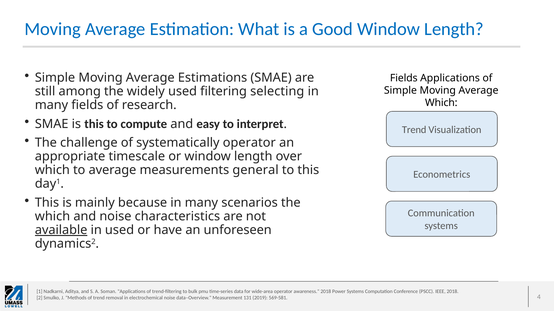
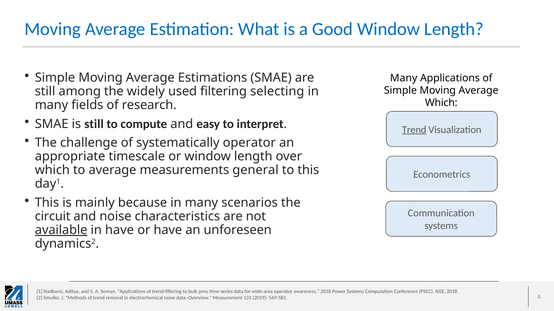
Fields at (404, 78): Fields -> Many
is this: this -> still
Trend at (414, 130) underline: none -> present
which at (53, 217): which -> circuit
in used: used -> have
